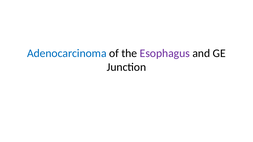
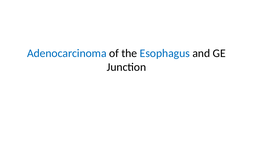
Esophagus colour: purple -> blue
